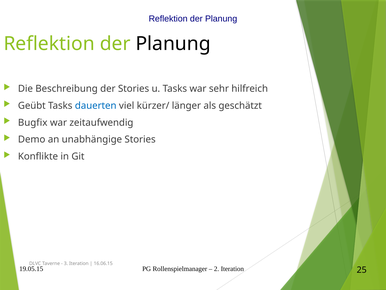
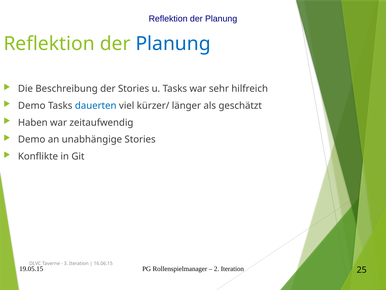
Planung at (173, 44) colour: black -> blue
Geübt at (32, 105): Geübt -> Demo
Bugfix: Bugfix -> Haben
